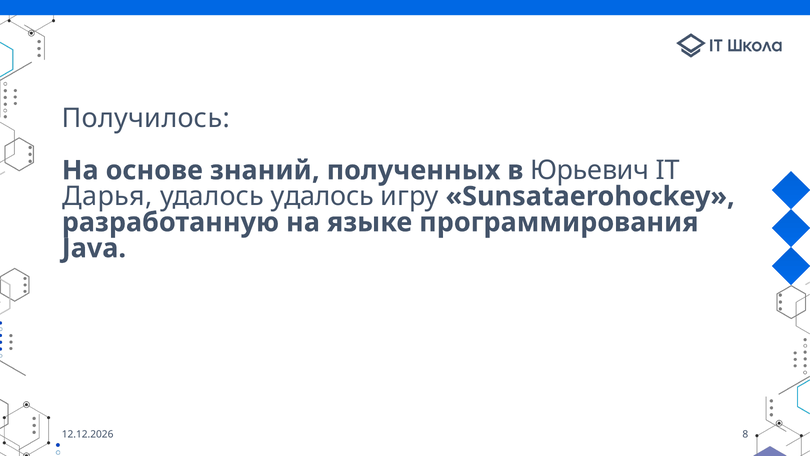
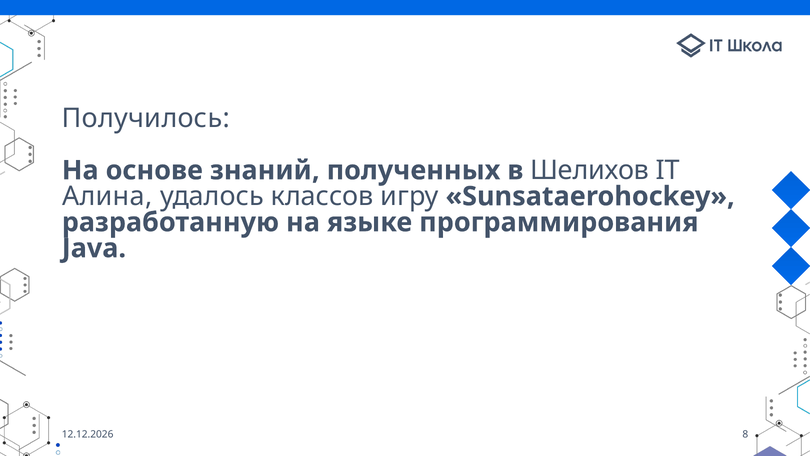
Юрьевич: Юрьевич -> Шелихов
Дарья: Дарья -> Алина
удалось удалось: удалось -> классов
